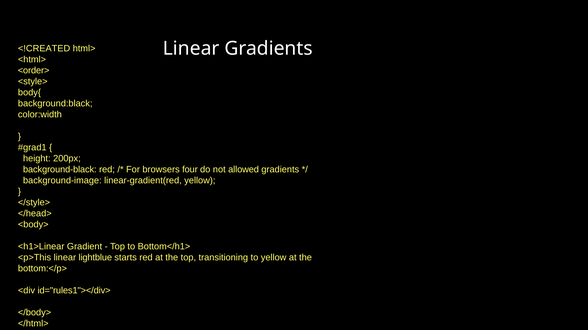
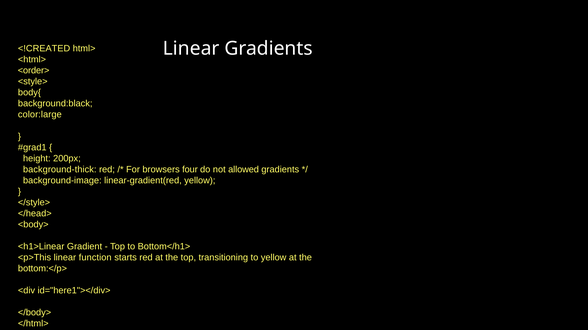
color:width: color:width -> color:large
background-black: background-black -> background-thick
lightblue: lightblue -> function
id="rules1"></div>: id="rules1"></div> -> id="here1"></div>
